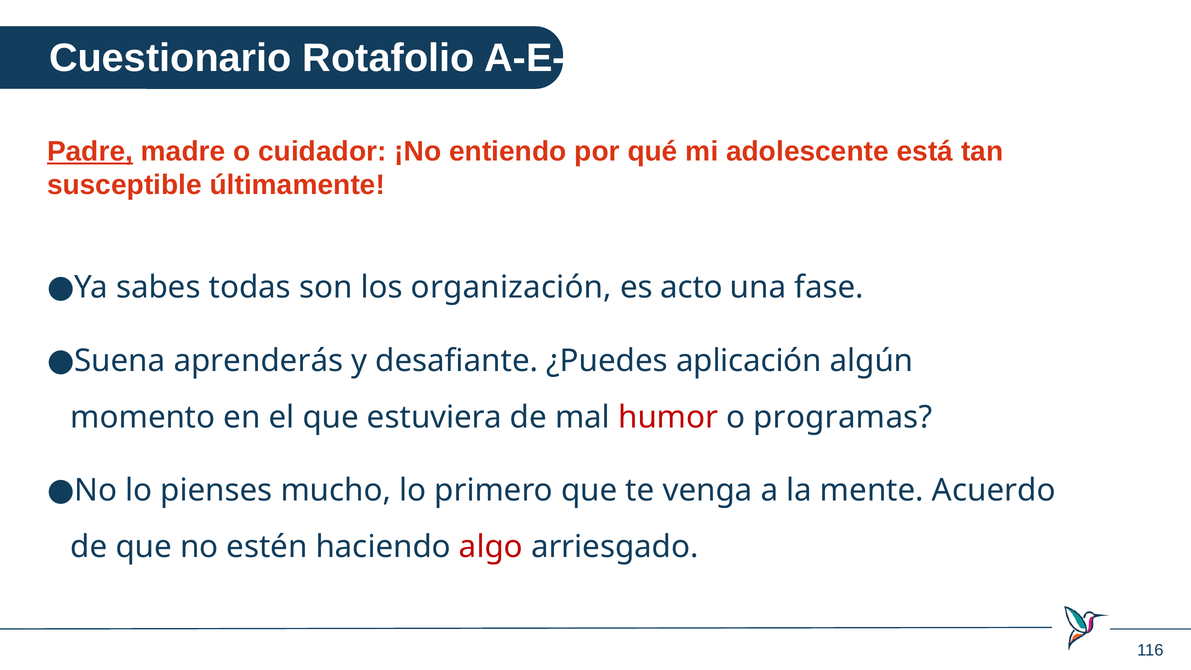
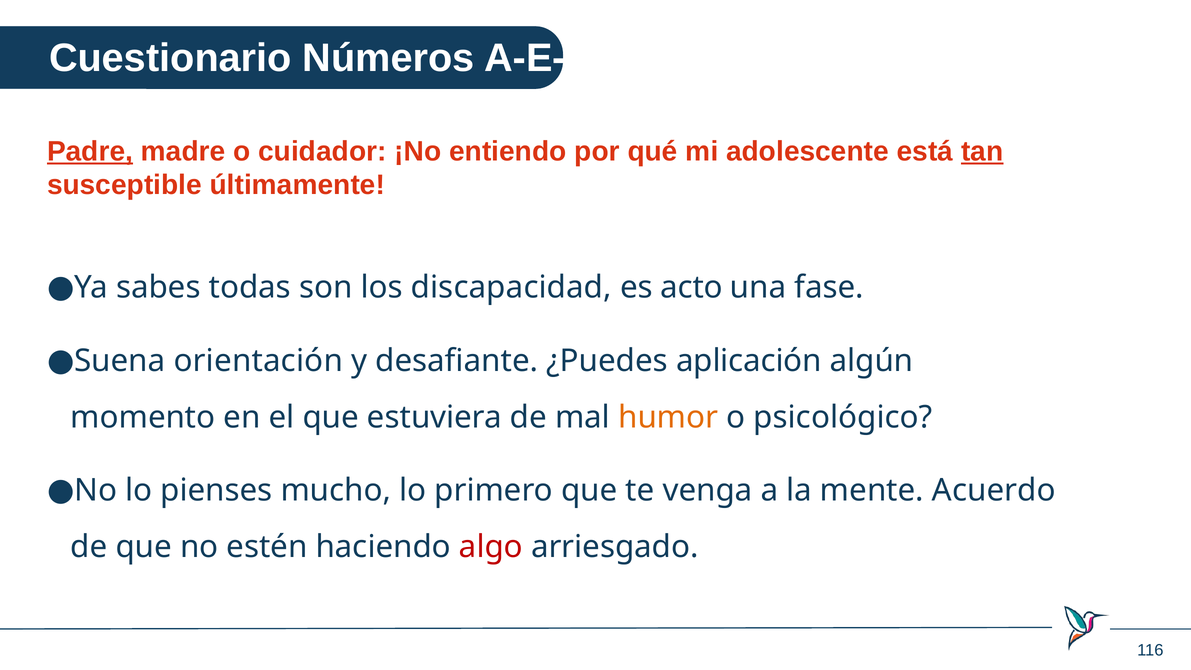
Rotafolio: Rotafolio -> Números
tan underline: none -> present
organización: organización -> discapacidad
aprenderás: aprenderás -> orientación
humor colour: red -> orange
programas: programas -> psicológico
